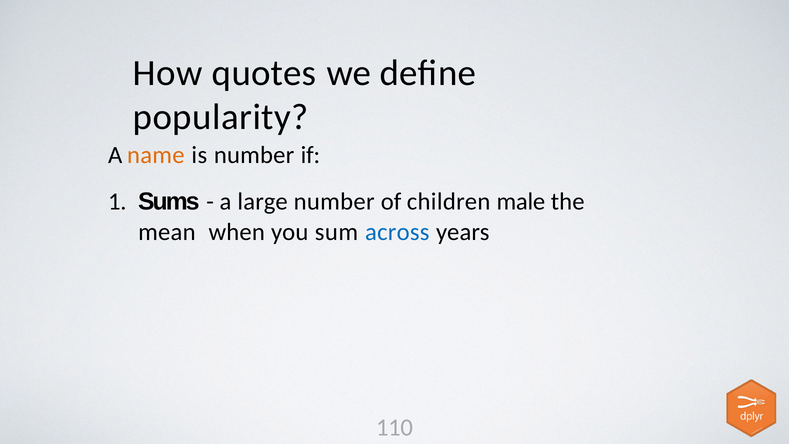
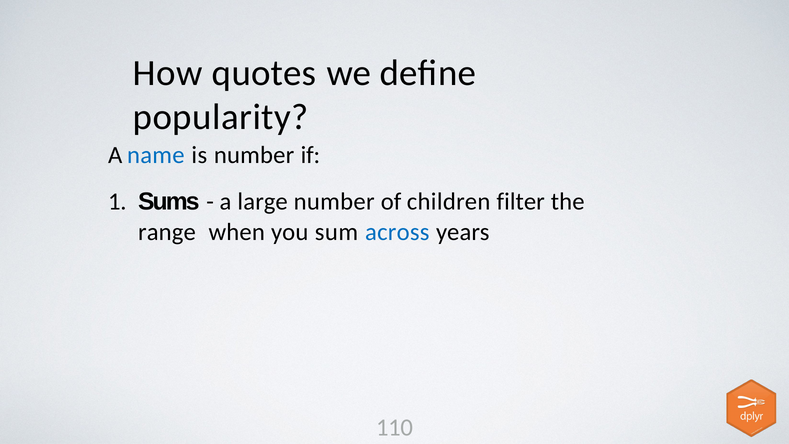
name colour: orange -> blue
male: male -> filter
mean: mean -> range
